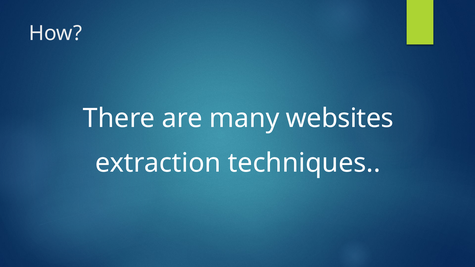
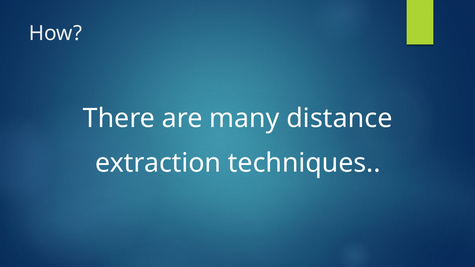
websites: websites -> distance
